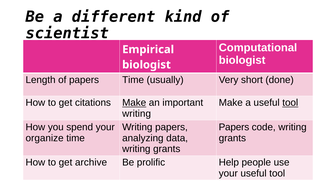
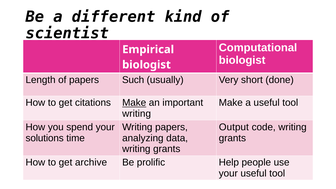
papers Time: Time -> Such
tool at (290, 103) underline: present -> none
Papers at (234, 127): Papers -> Output
organize: organize -> solutions
